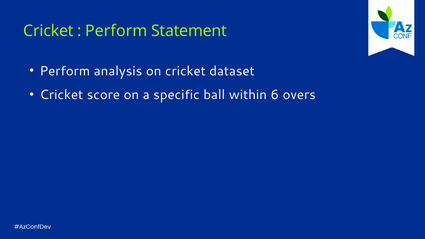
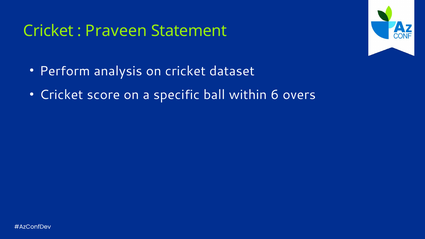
Perform at (116, 31): Perform -> Praveen
